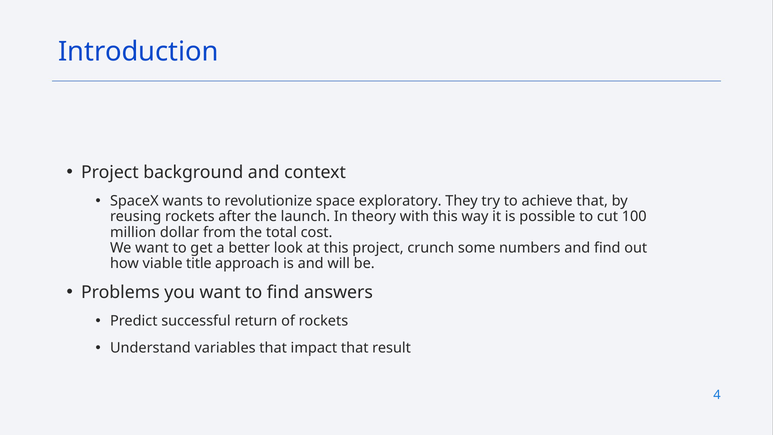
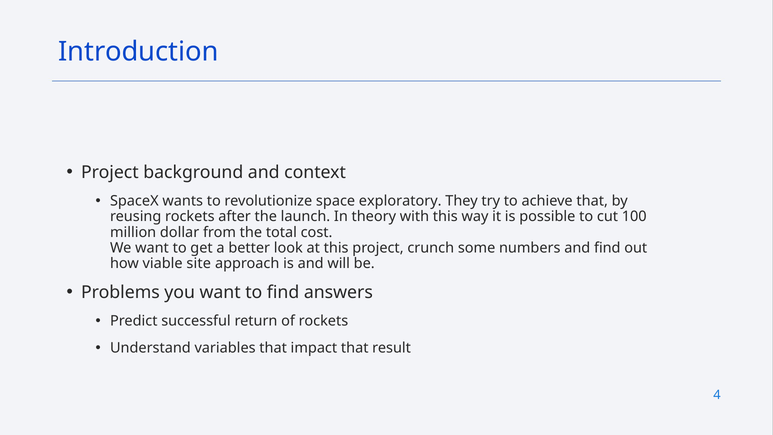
title: title -> site
